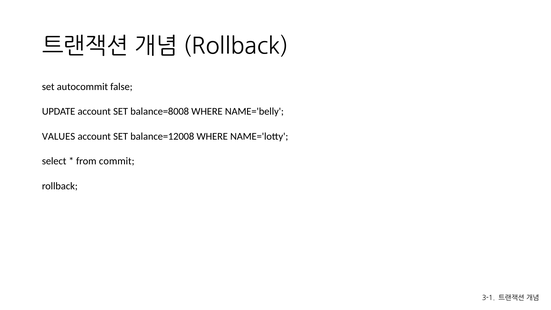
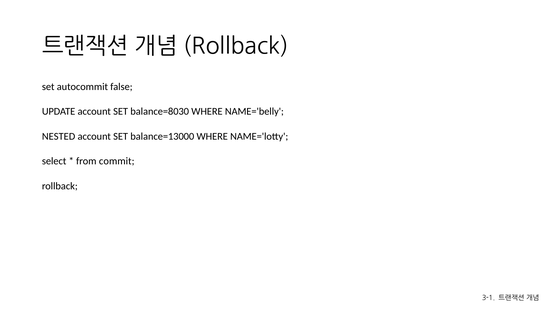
balance=8008: balance=8008 -> balance=8030
VALUES: VALUES -> NESTED
balance=12008: balance=12008 -> balance=13000
